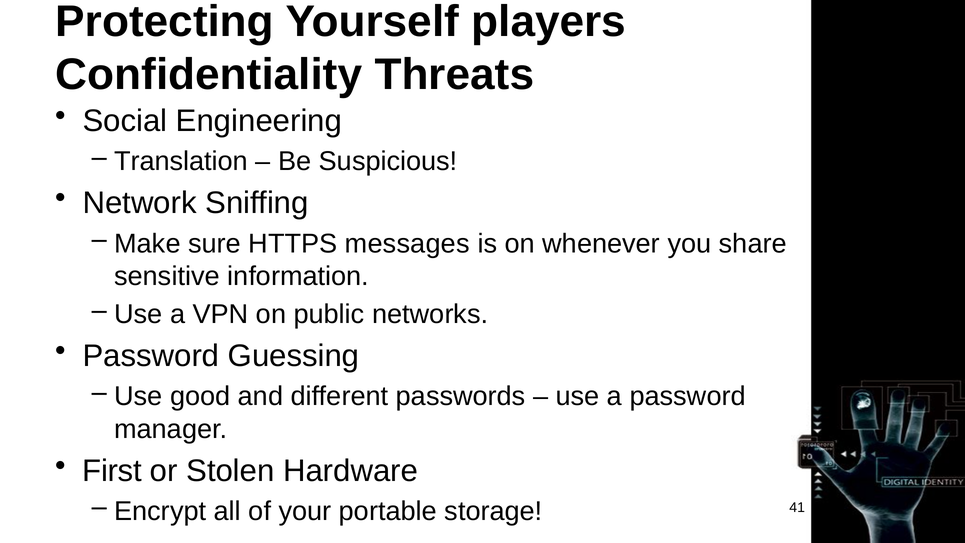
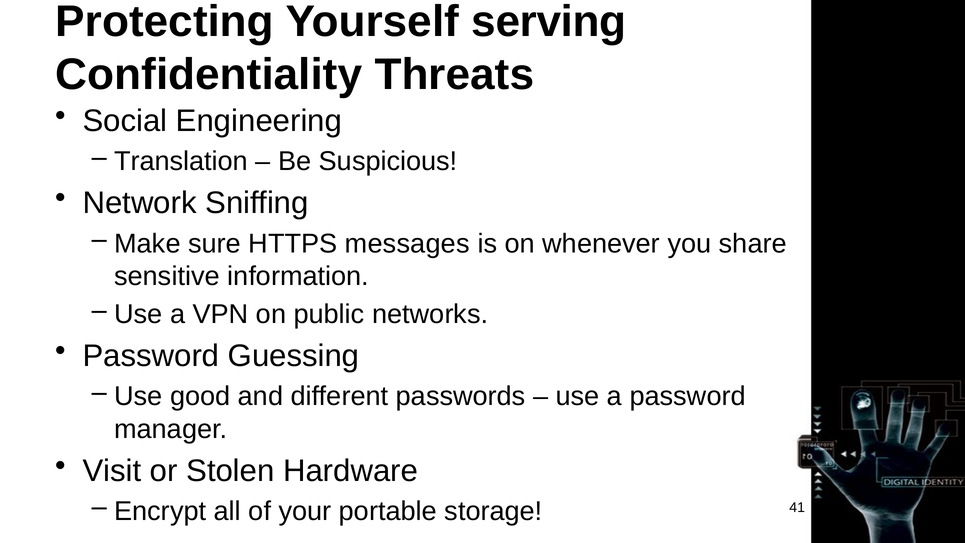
players: players -> serving
First: First -> Visit
